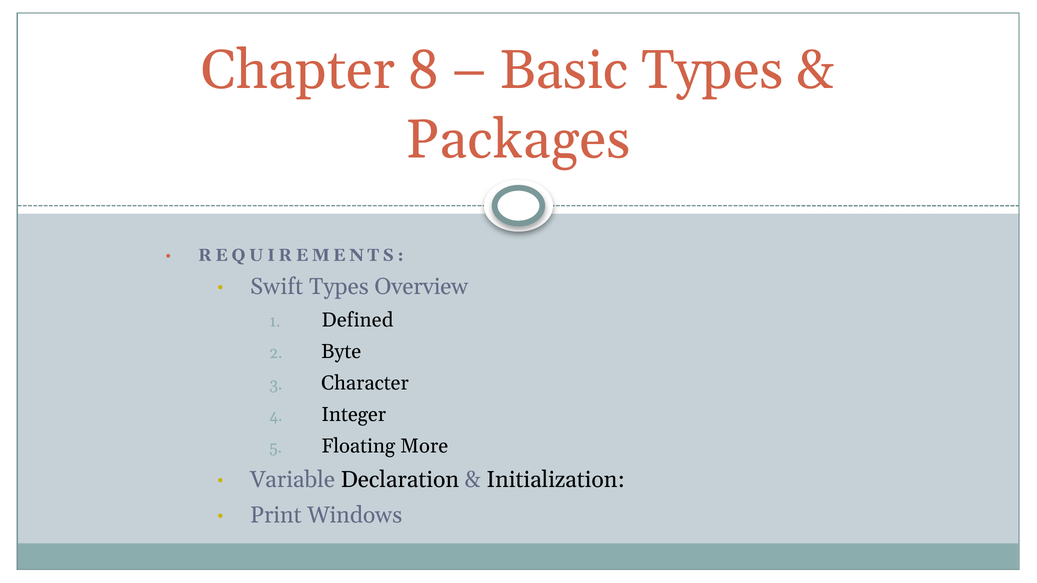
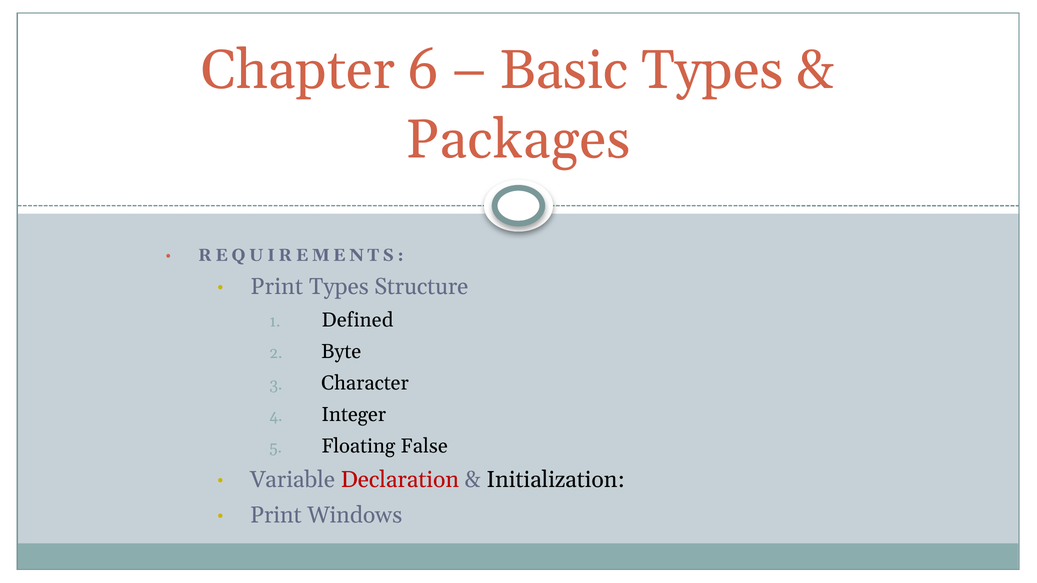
8: 8 -> 6
Swift at (277, 287): Swift -> Print
Overview: Overview -> Structure
More: More -> False
Declaration colour: black -> red
